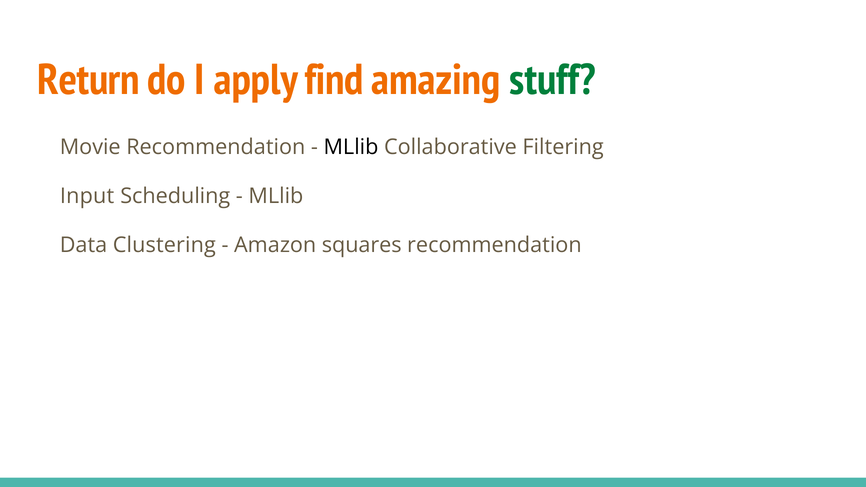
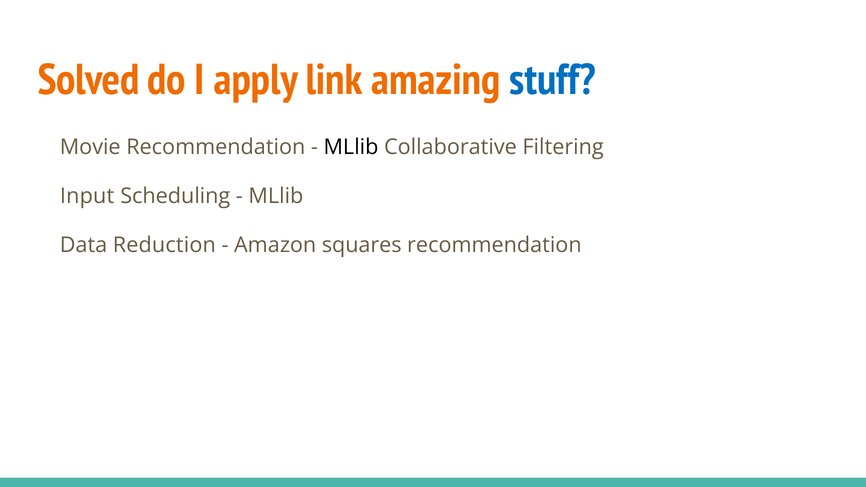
Return: Return -> Solved
find: find -> link
stuff colour: green -> blue
Clustering: Clustering -> Reduction
